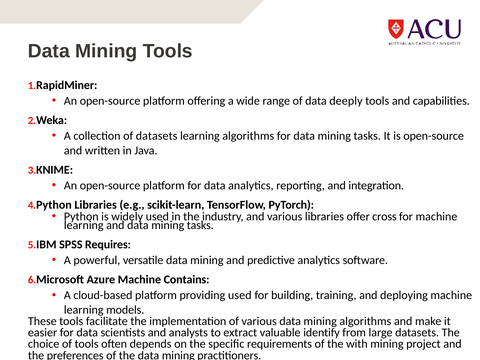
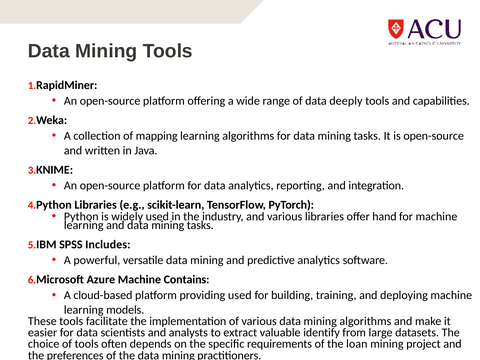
of datasets: datasets -> mapping
cross: cross -> hand
Requires: Requires -> Includes
with: with -> loan
